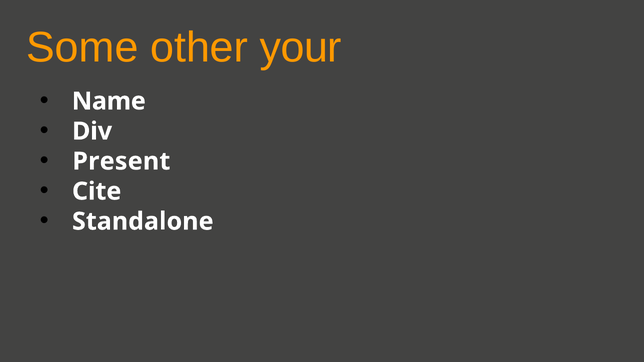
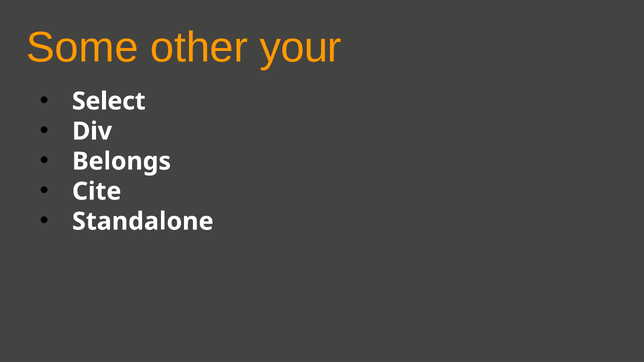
Name: Name -> Select
Present: Present -> Belongs
